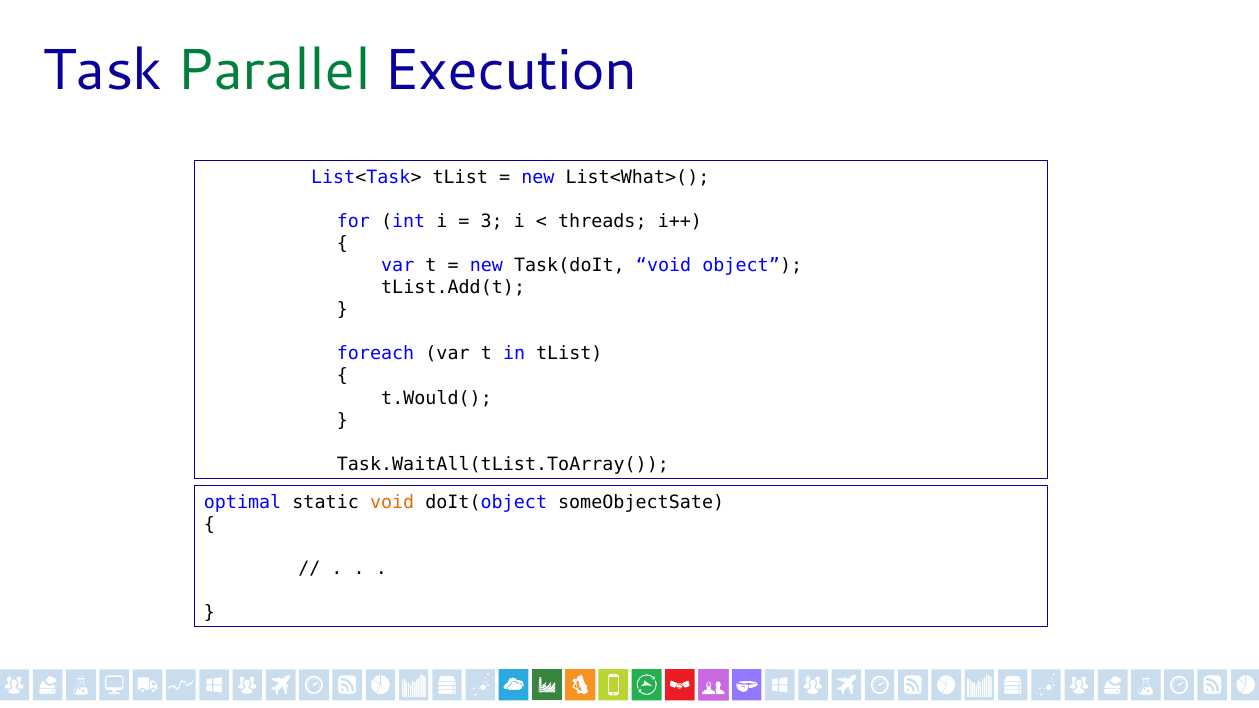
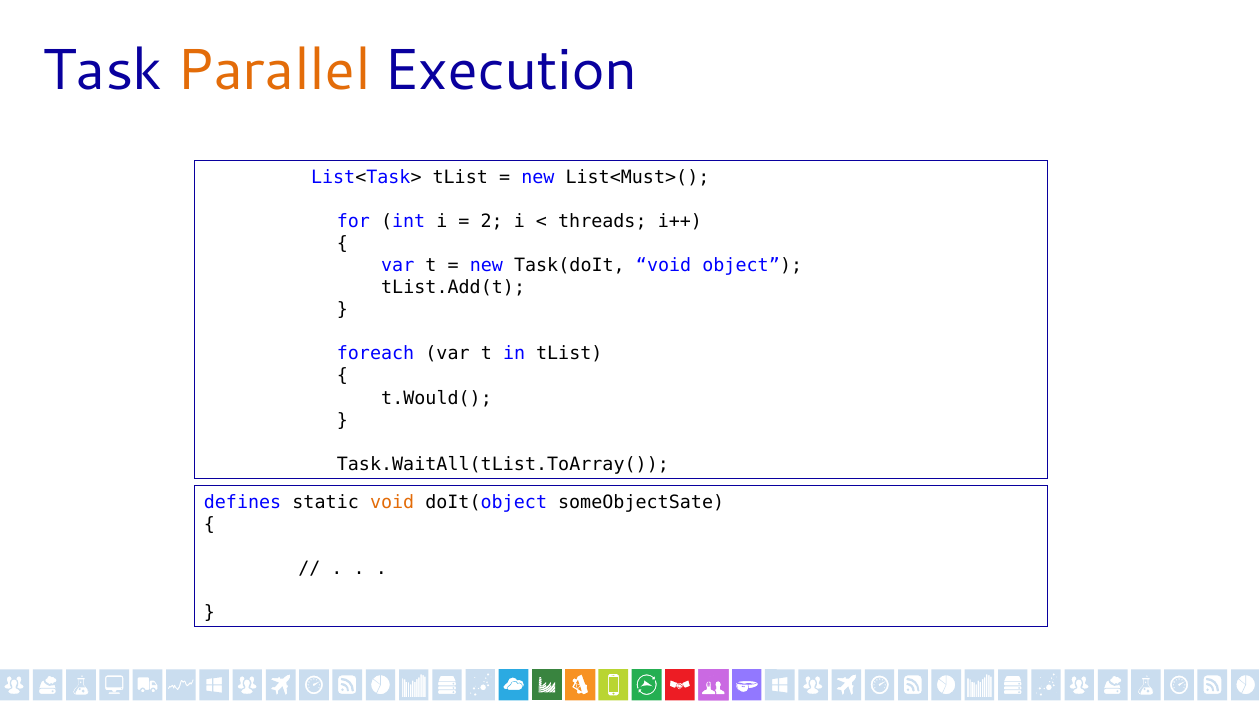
Parallel colour: green -> orange
List<What>(: List<What>( -> List<Must>(
3: 3 -> 2
optimal: optimal -> defines
